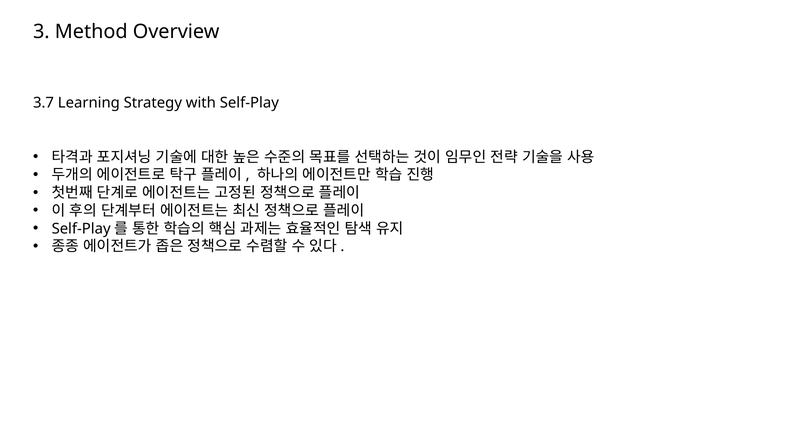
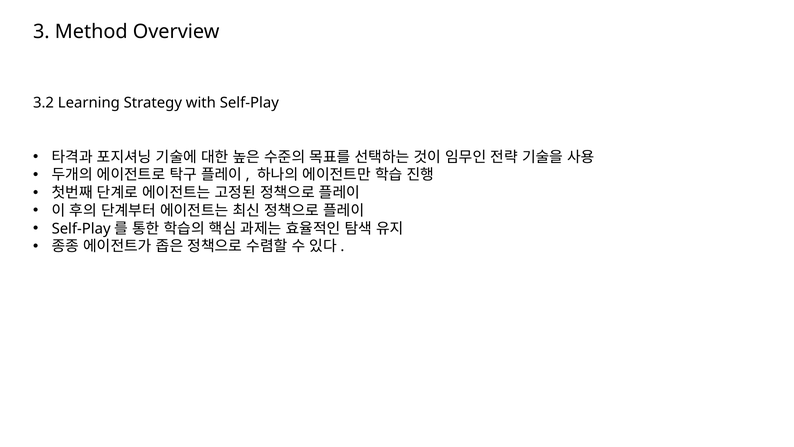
3.7: 3.7 -> 3.2
